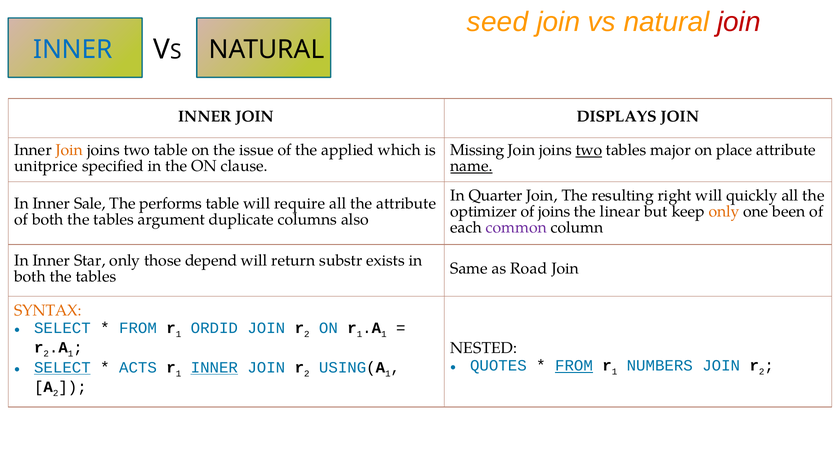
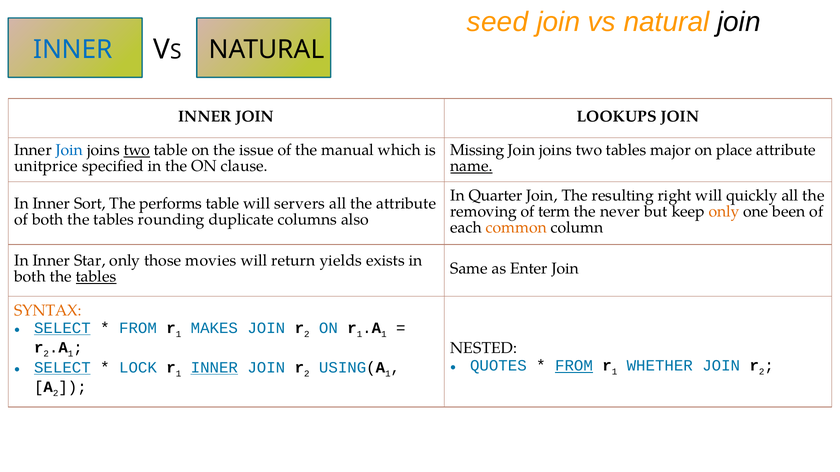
join at (739, 22) colour: red -> black
DISPLAYS: DISPLAYS -> LOOKUPS
Join at (69, 150) colour: orange -> blue
two at (137, 150) underline: none -> present
applied: applied -> manual
two at (589, 150) underline: present -> none
Sale: Sale -> Sort
require: require -> servers
optimizer: optimizer -> removing
of joins: joins -> term
linear: linear -> never
argument: argument -> rounding
common colour: purple -> orange
depend: depend -> movies
substr: substr -> yields
Road: Road -> Enter
tables at (96, 277) underline: none -> present
SELECT at (62, 328) underline: none -> present
ORDID: ORDID -> MAKES
NUMBERS: NUMBERS -> WHETHER
ACTS: ACTS -> LOCK
